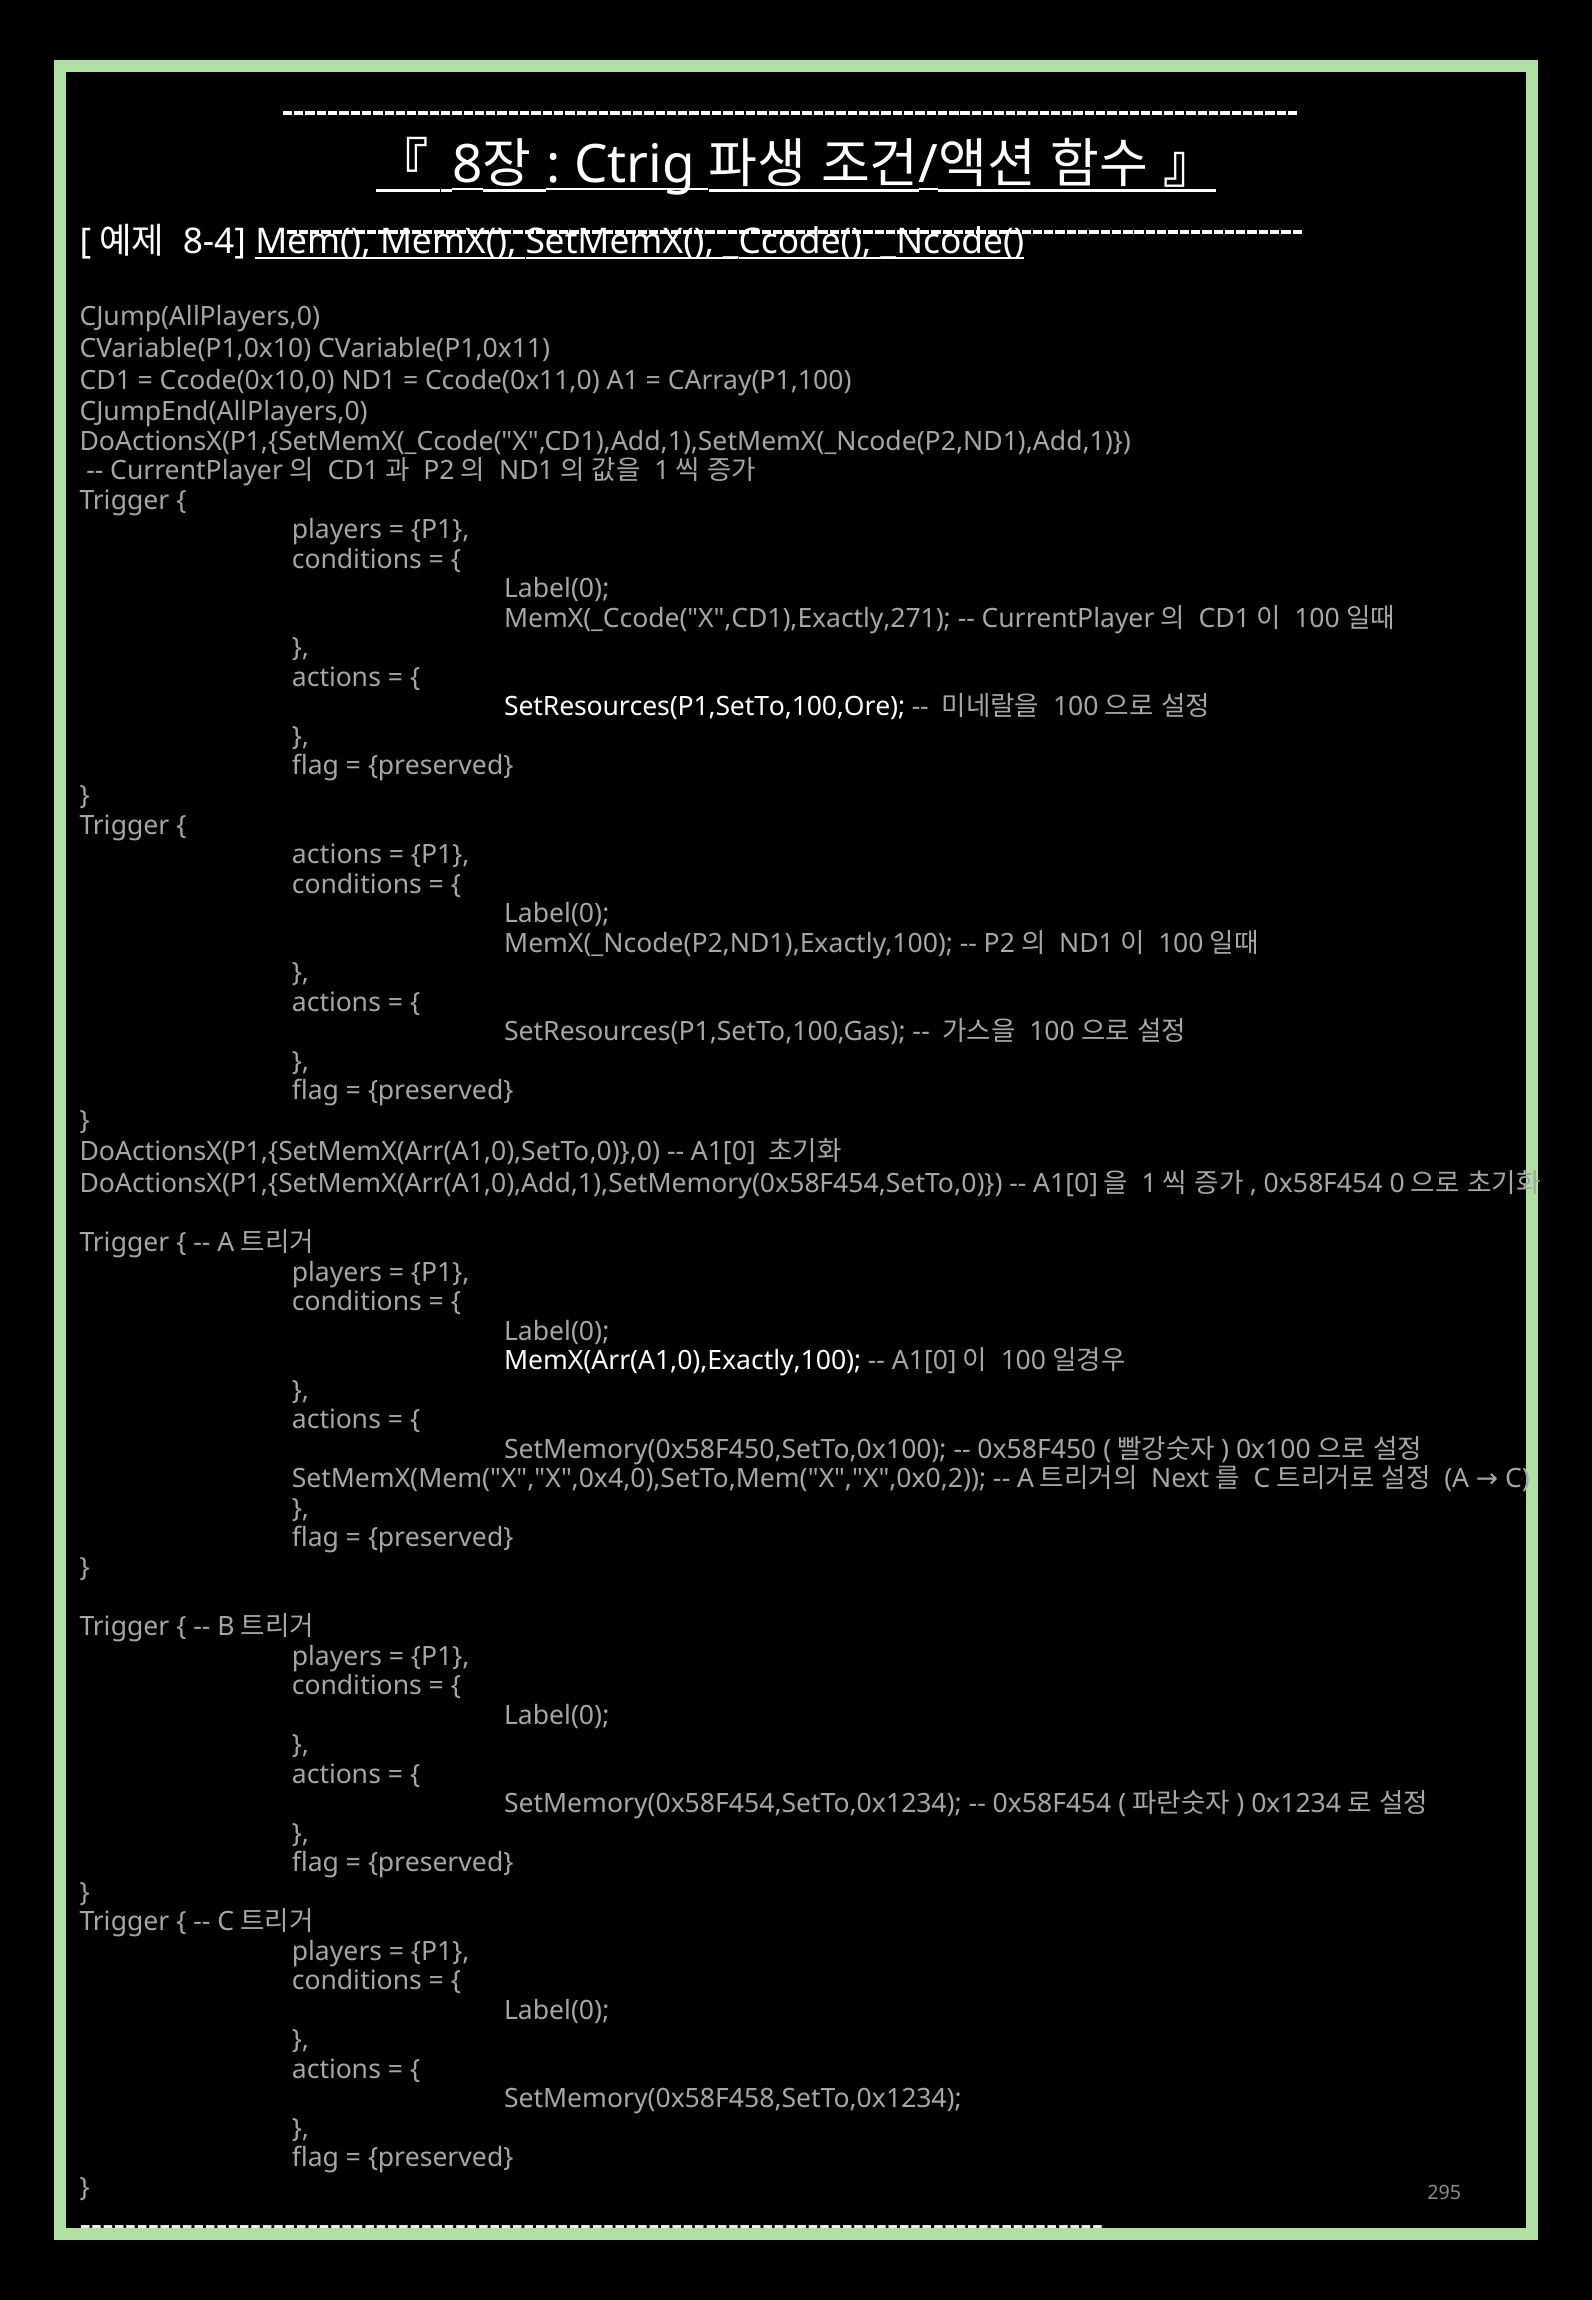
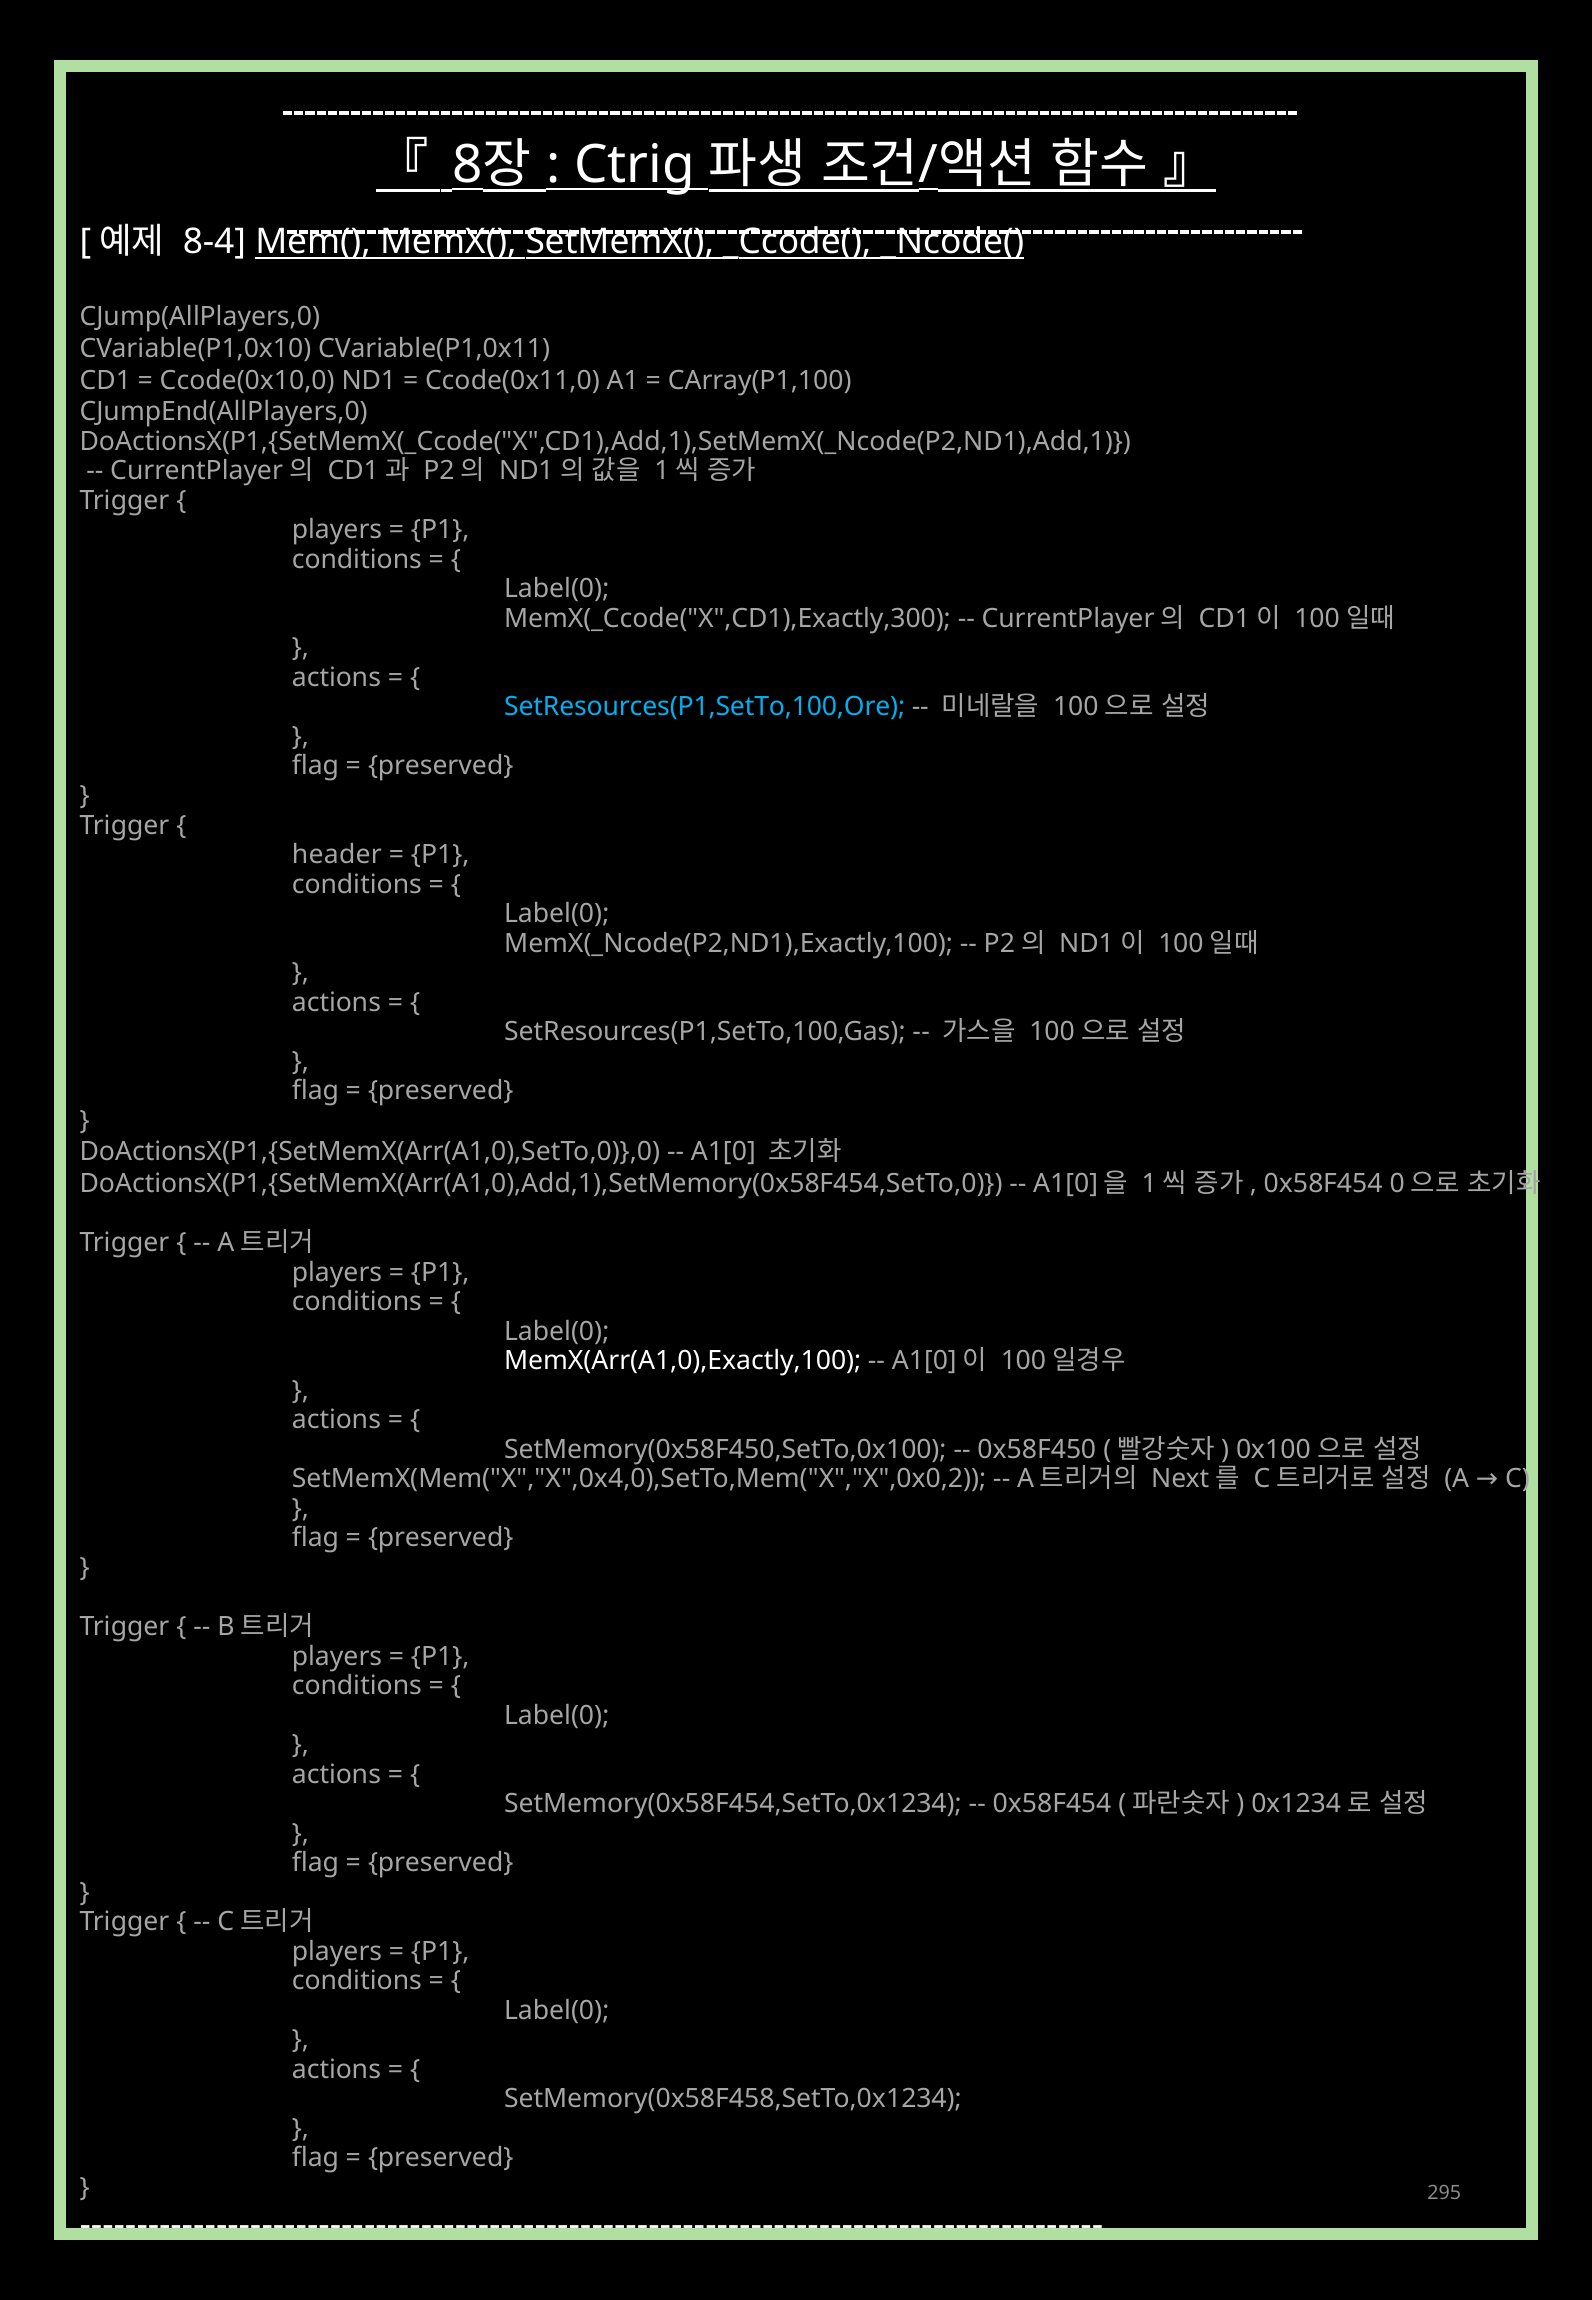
MemX(_Ccode("X",CD1),Exactly,271: MemX(_Ccode("X",CD1),Exactly,271 -> MemX(_Ccode("X",CD1),Exactly,300
SetResources(P1,SetTo,100,Ore colour: white -> light blue
actions at (337, 855): actions -> header
